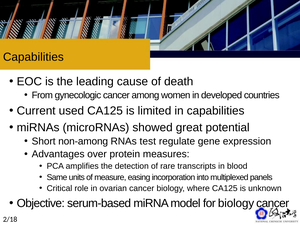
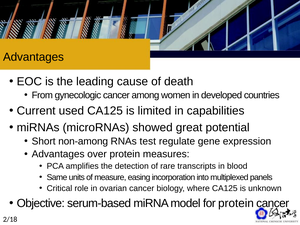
Capabilities at (33, 57): Capabilities -> Advantages
for biology: biology -> protein
